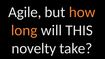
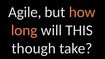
novelty: novelty -> though
